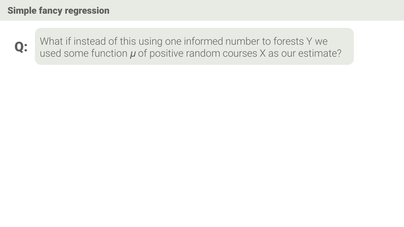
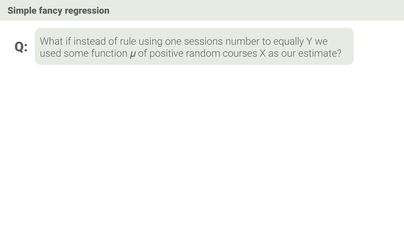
this: this -> rule
informed: informed -> sessions
forests: forests -> equally
